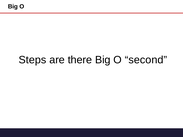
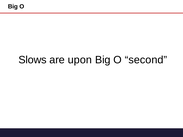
Steps: Steps -> Slows
there: there -> upon
